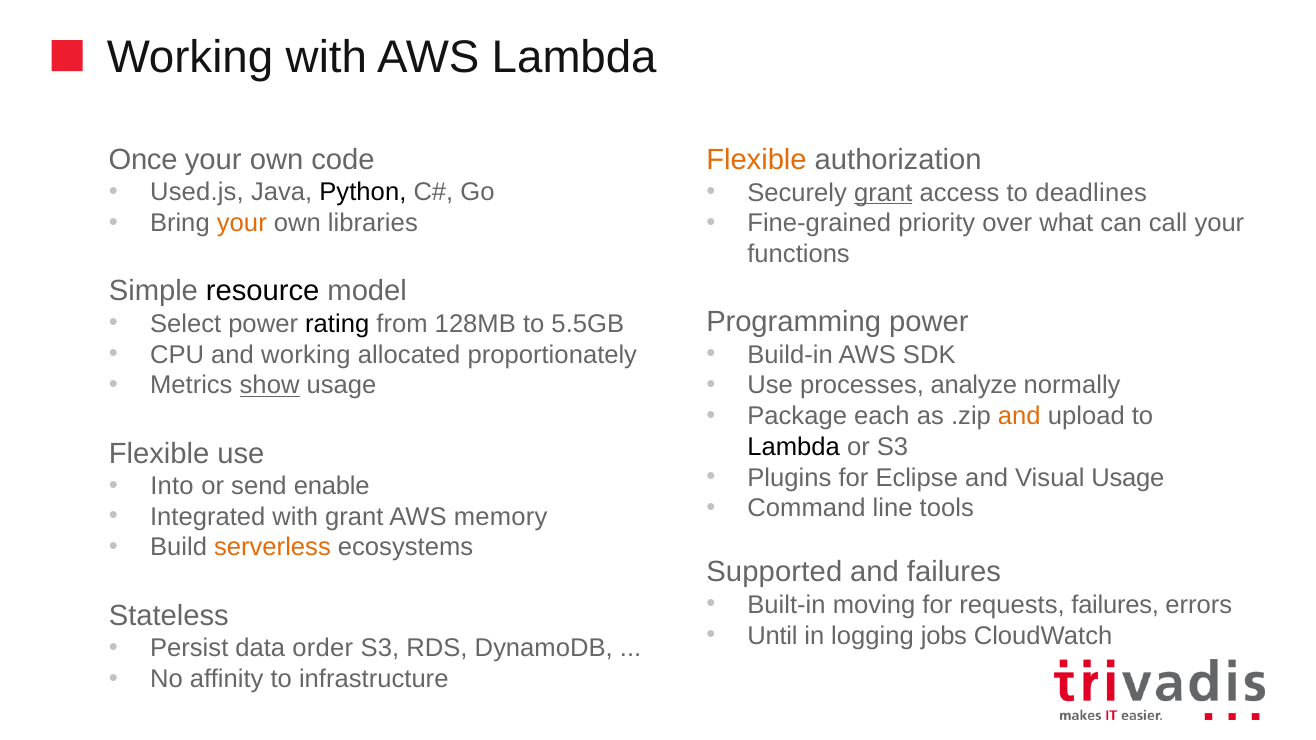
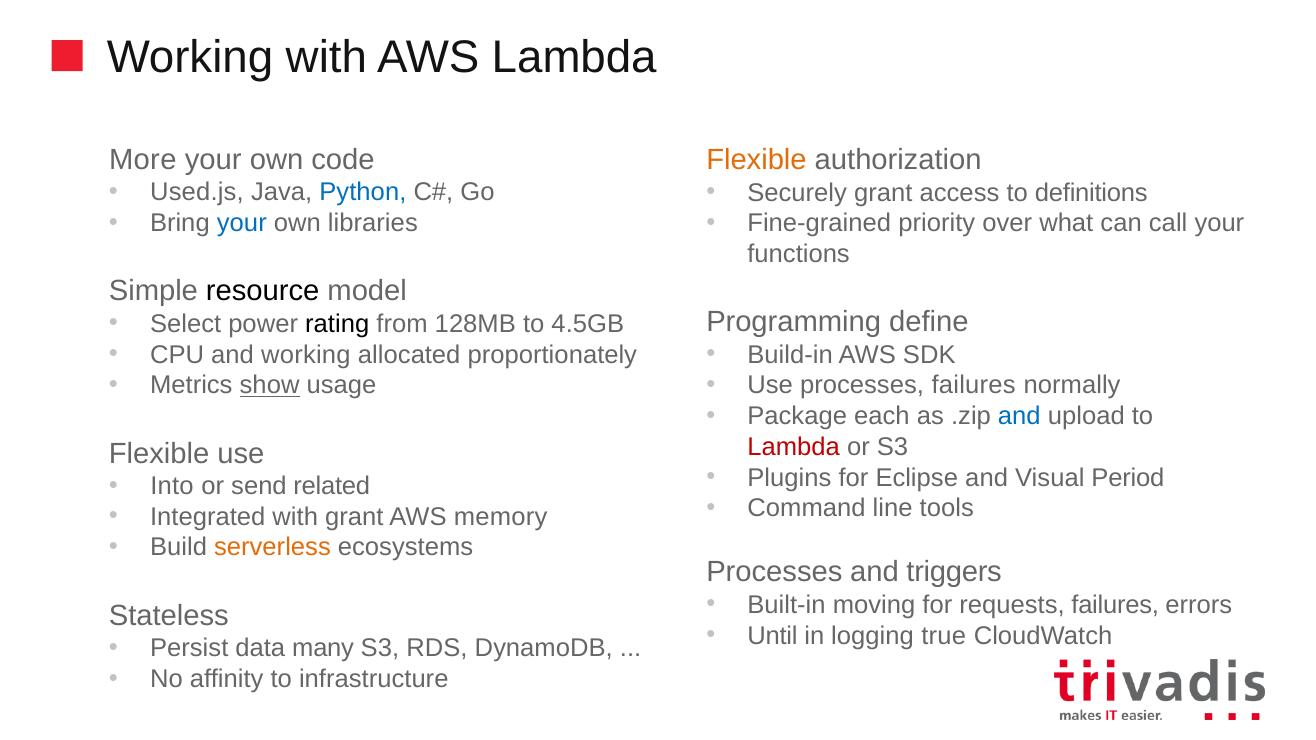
Once: Once -> More
Python colour: black -> blue
grant at (883, 193) underline: present -> none
deadlines: deadlines -> definitions
your at (242, 223) colour: orange -> blue
Programming power: power -> define
5.5GB: 5.5GB -> 4.5GB
processes analyze: analyze -> failures
and at (1019, 416) colour: orange -> blue
Lambda at (794, 447) colour: black -> red
Visual Usage: Usage -> Period
enable: enable -> related
Supported at (774, 572): Supported -> Processes
and failures: failures -> triggers
jobs: jobs -> true
order: order -> many
